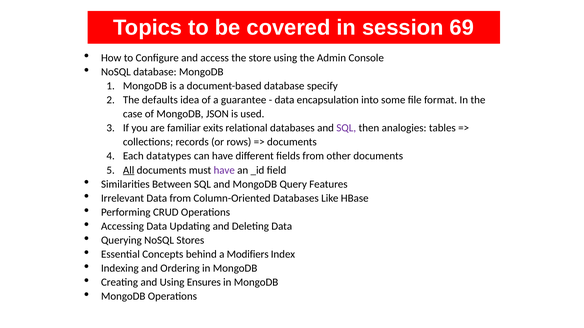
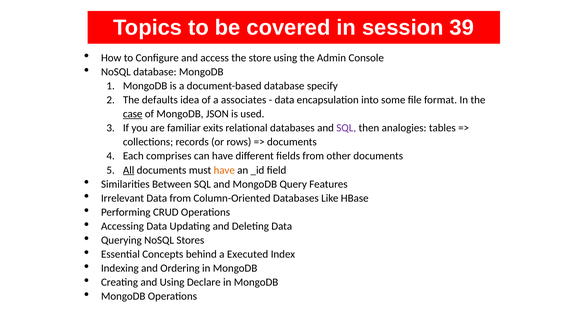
69: 69 -> 39
guarantee: guarantee -> associates
case underline: none -> present
datatypes: datatypes -> comprises
have at (224, 170) colour: purple -> orange
Modifiers: Modifiers -> Executed
Ensures: Ensures -> Declare
